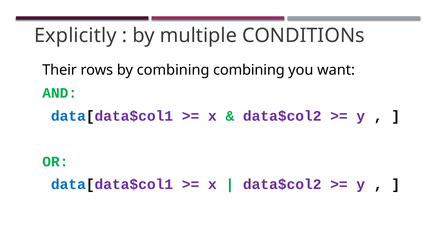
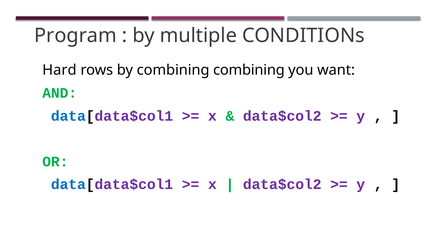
Explicitly: Explicitly -> Program
Their: Their -> Hard
